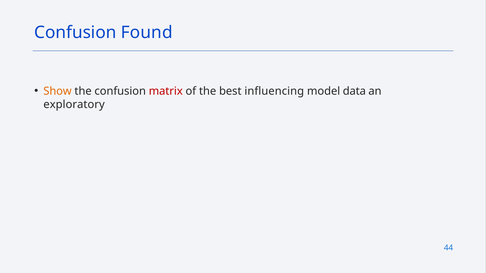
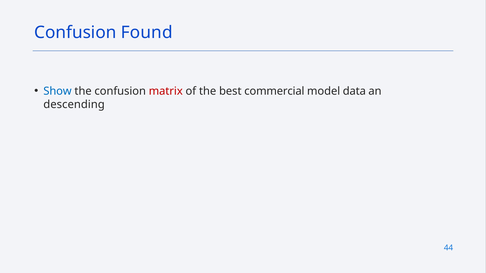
Show colour: orange -> blue
influencing: influencing -> commercial
exploratory: exploratory -> descending
